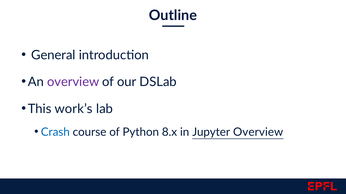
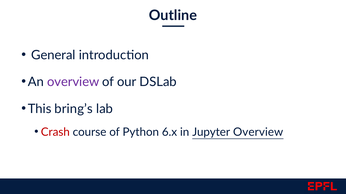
work’s: work’s -> bring’s
Crash colour: blue -> red
8.x: 8.x -> 6.x
